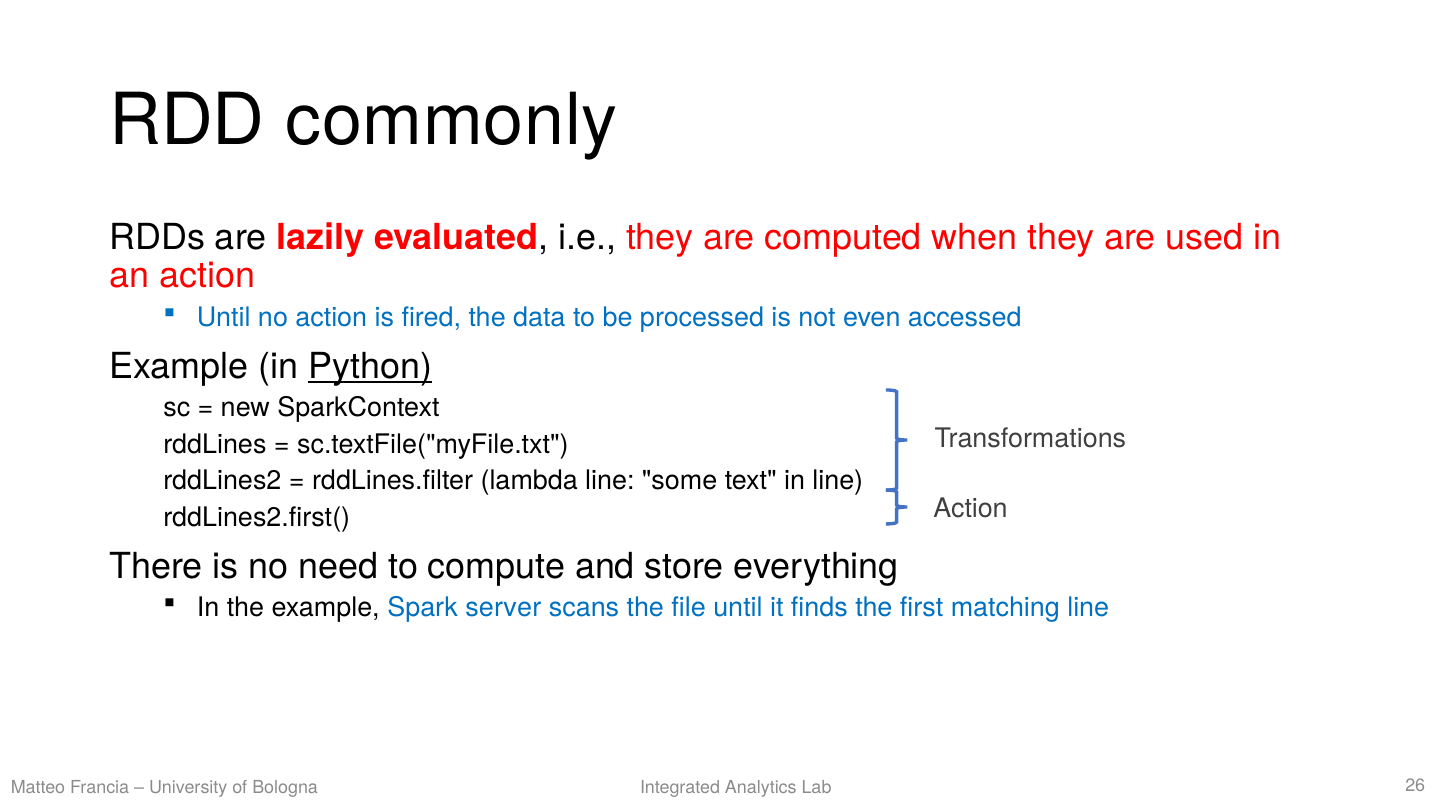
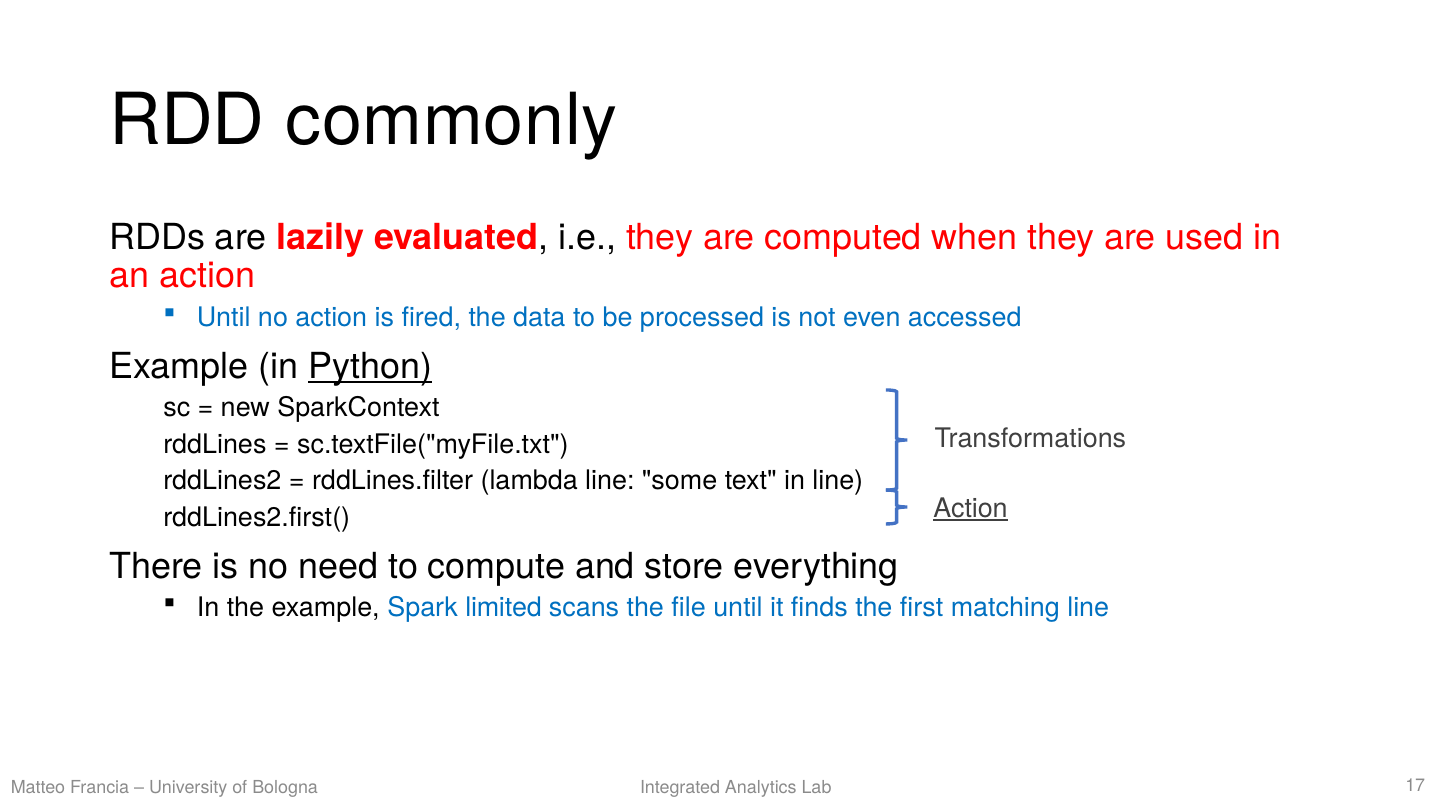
Action at (971, 508) underline: none -> present
server: server -> limited
26: 26 -> 17
